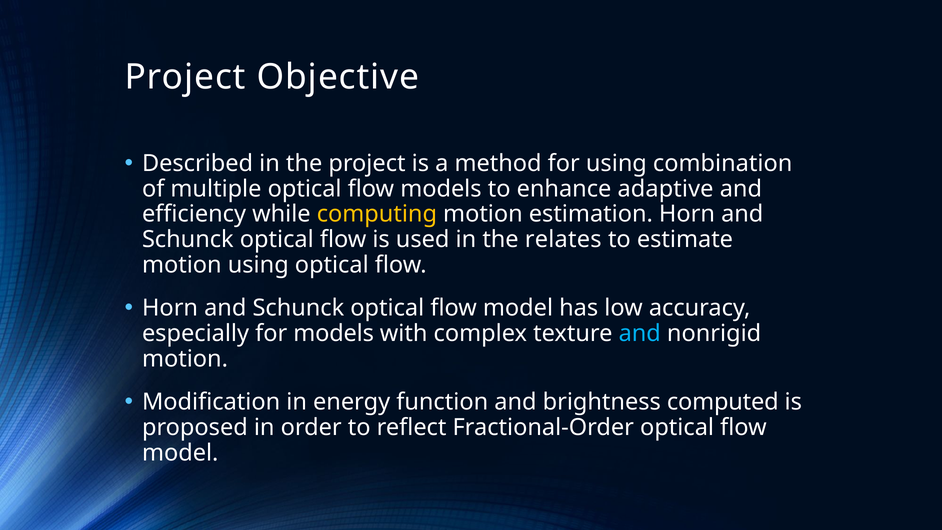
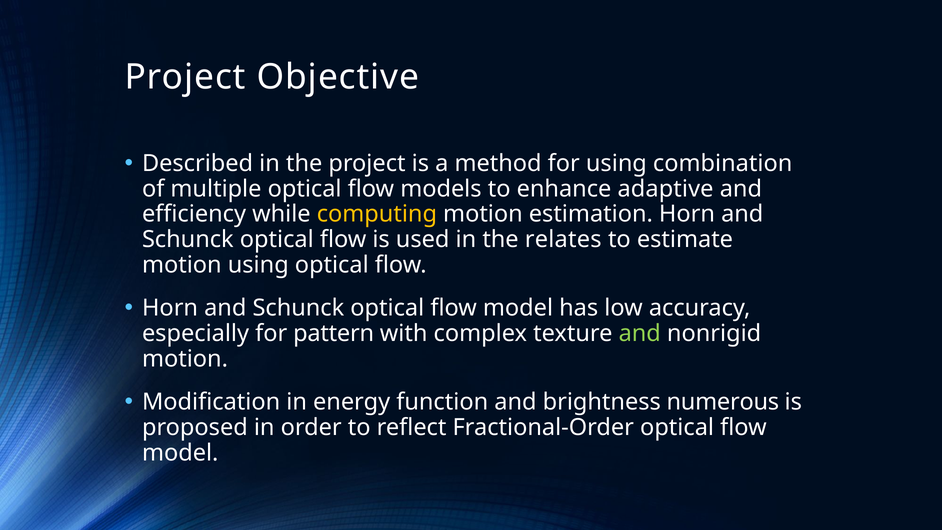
for models: models -> pattern
and at (640, 334) colour: light blue -> light green
computed: computed -> numerous
